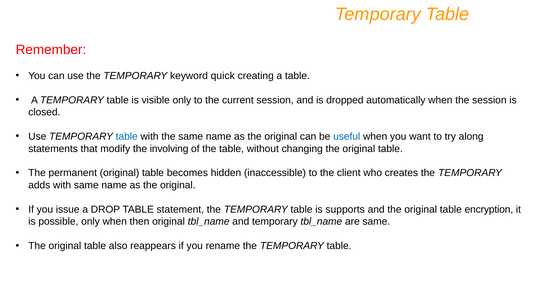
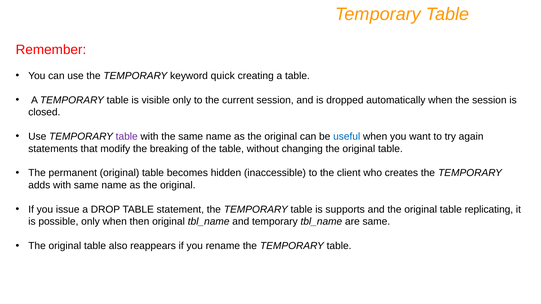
table at (127, 137) colour: blue -> purple
along: along -> again
involving: involving -> breaking
encryption: encryption -> replicating
